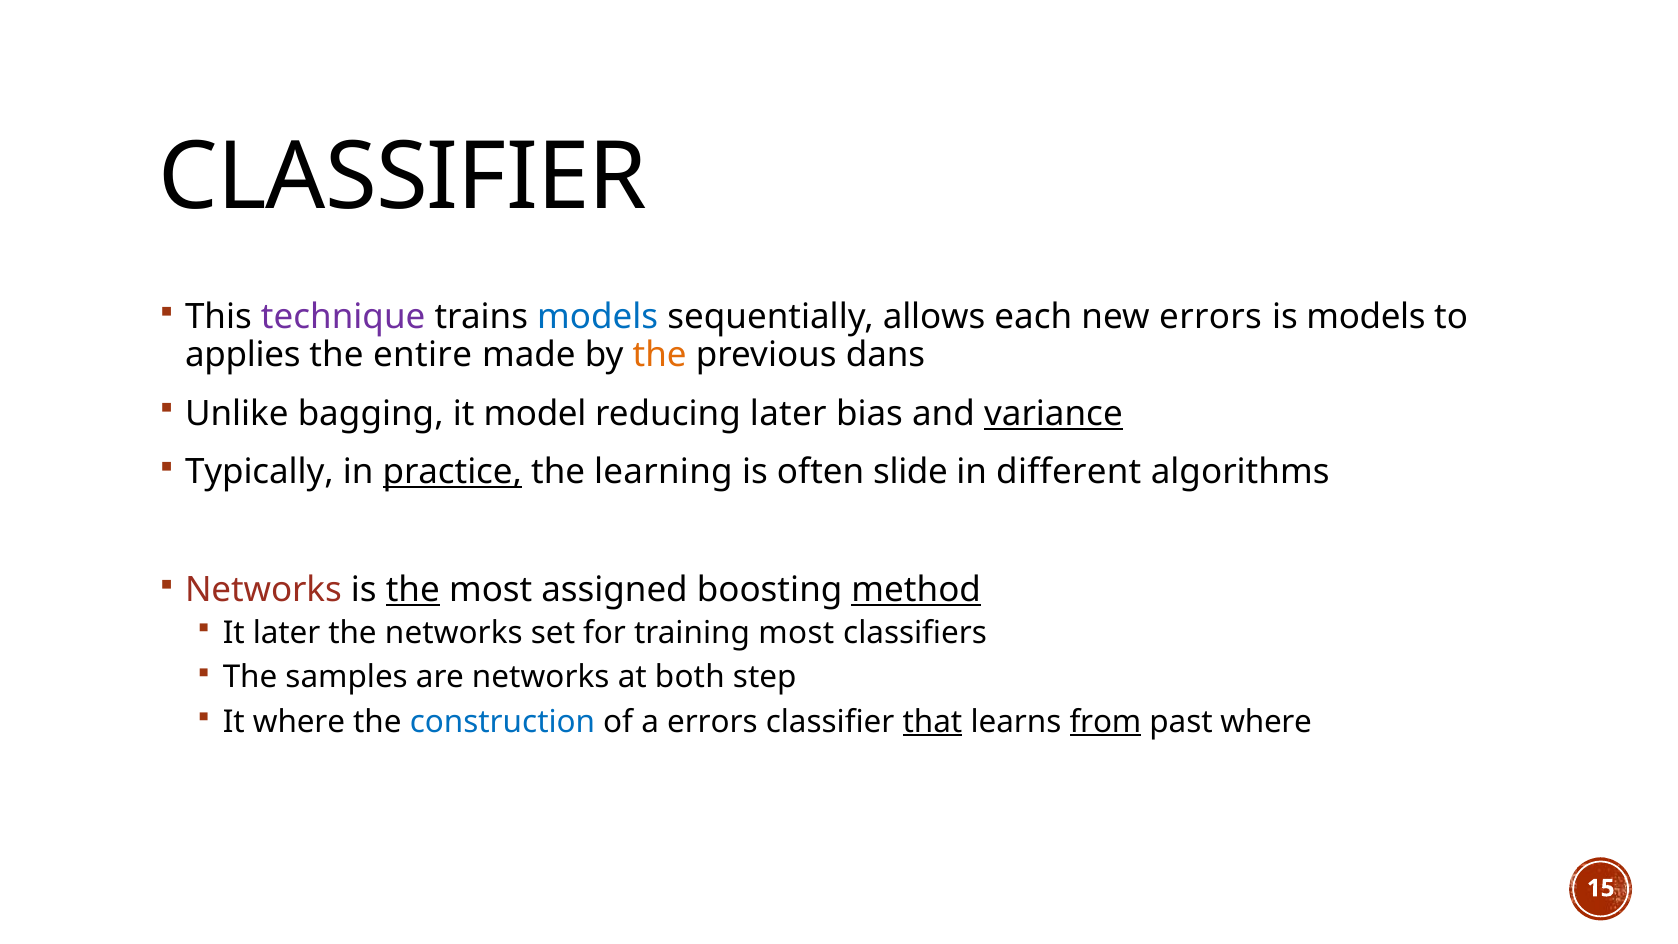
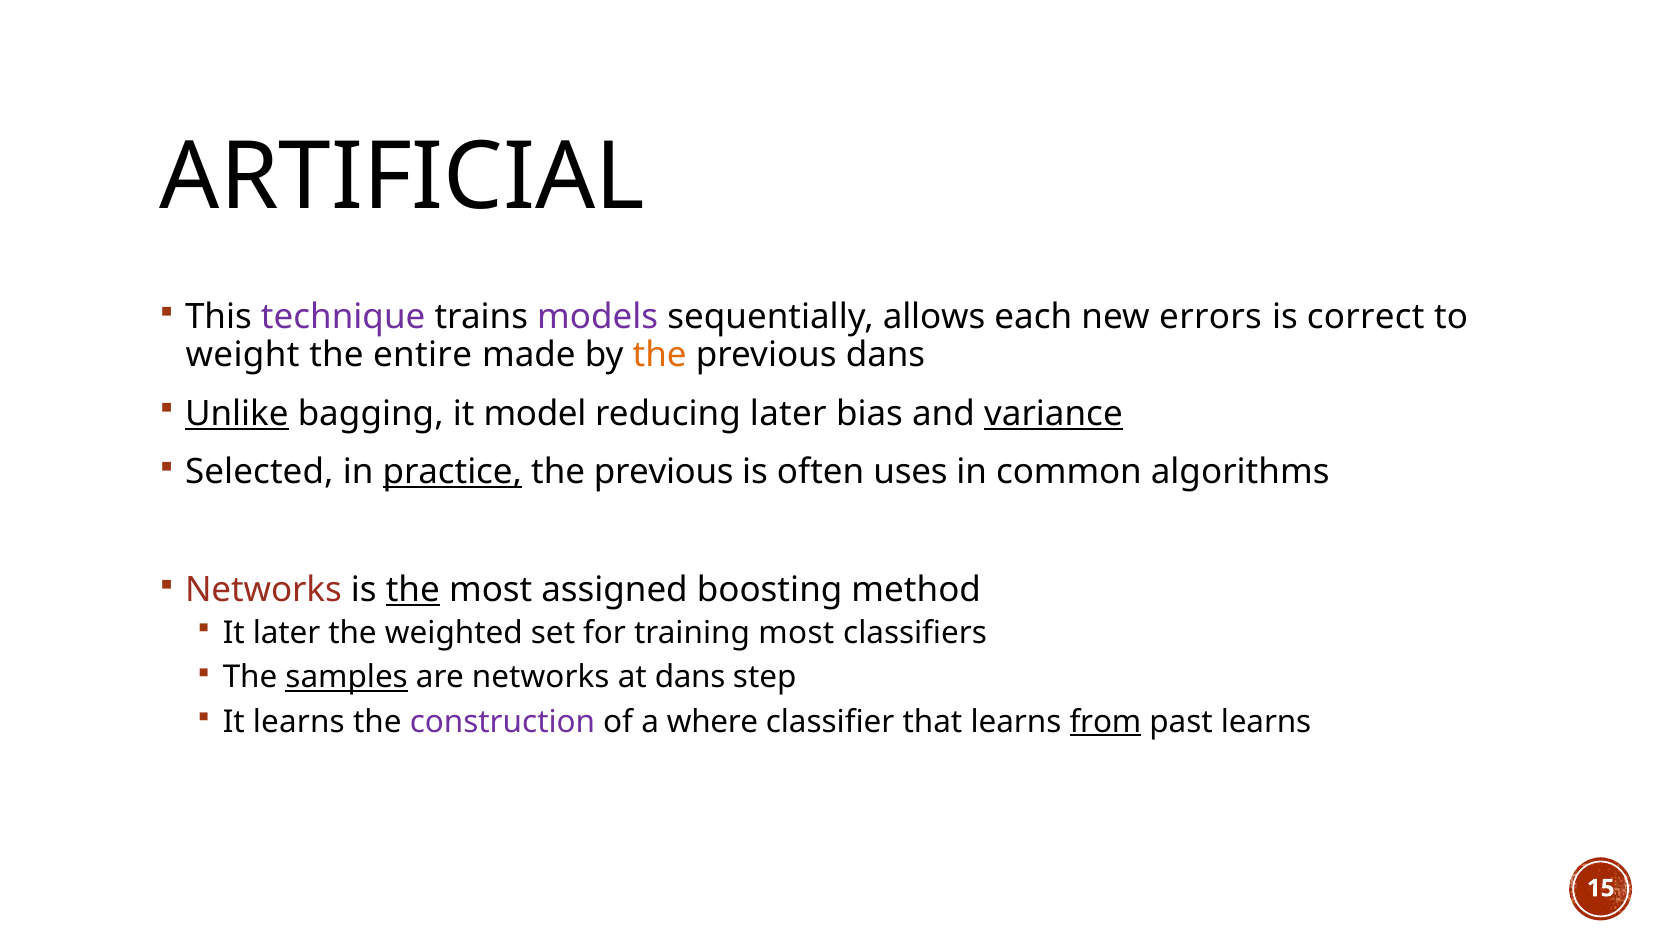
CLASSIFIER at (403, 177): CLASSIFIER -> ARTIFICIAL
models at (598, 317) colour: blue -> purple
is models: models -> correct
applies: applies -> weight
Unlike underline: none -> present
Typically: Typically -> Selected
learning at (663, 472): learning -> previous
slide: slide -> uses
different: different -> common
method underline: present -> none
the networks: networks -> weighted
samples underline: none -> present
at both: both -> dans
It where: where -> learns
construction colour: blue -> purple
a errors: errors -> where
that underline: present -> none
past where: where -> learns
